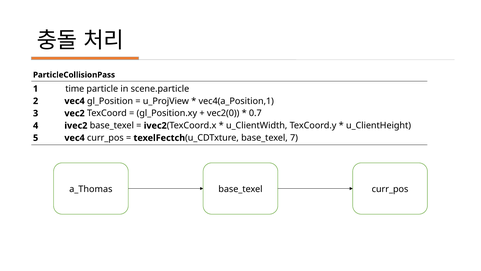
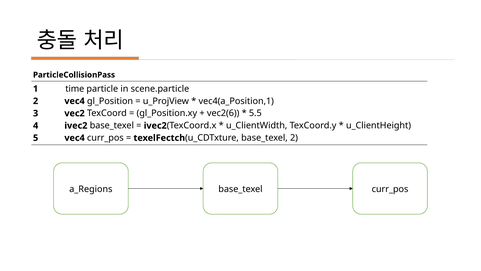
vec2(0: vec2(0 -> vec2(6
0.7: 0.7 -> 5.5
base_texel 7: 7 -> 2
a_Thomas: a_Thomas -> a_Regions
